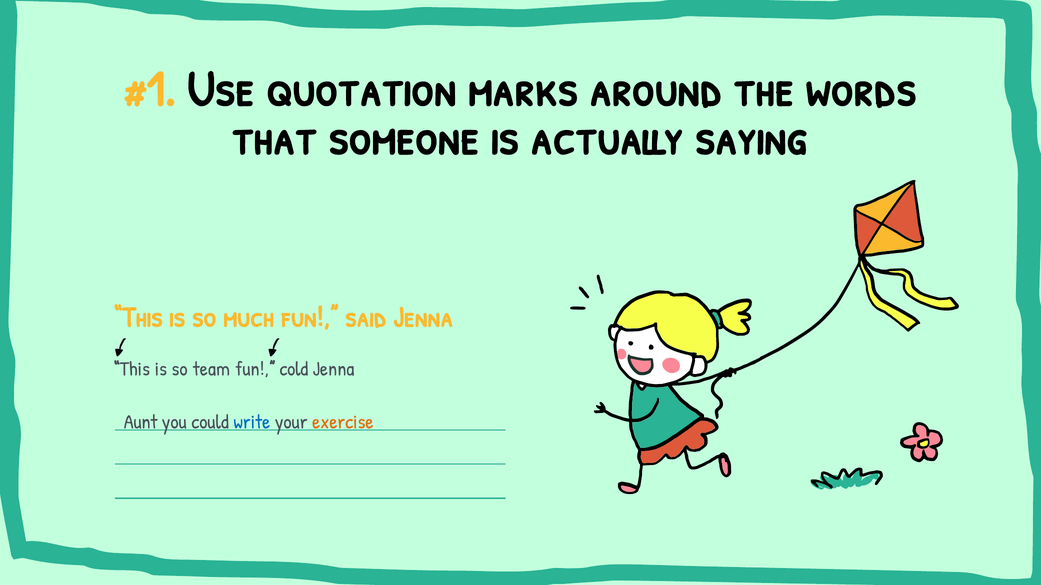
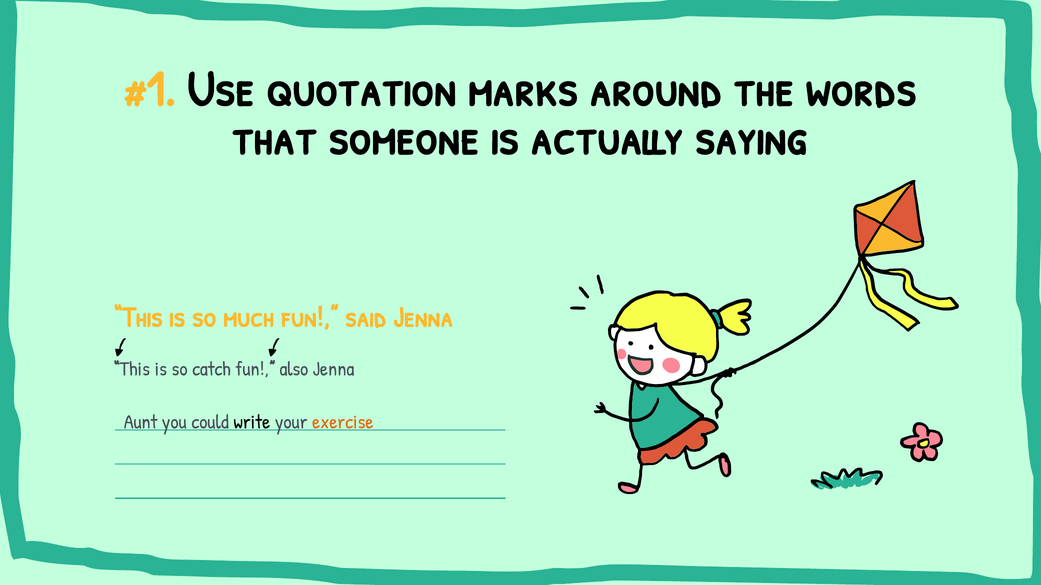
team: team -> catch
cold: cold -> also
write colour: blue -> black
